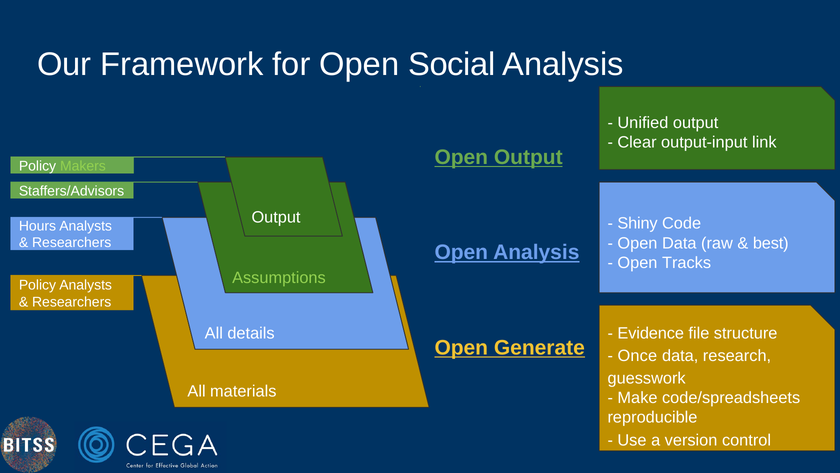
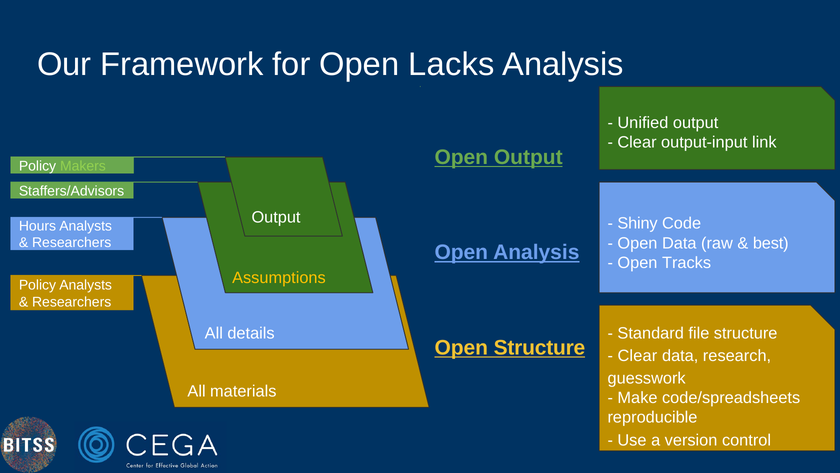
Social: Social -> Lacks
Assumptions colour: light green -> yellow
Evidence: Evidence -> Standard
Open Generate: Generate -> Structure
Once at (637, 355): Once -> Clear
